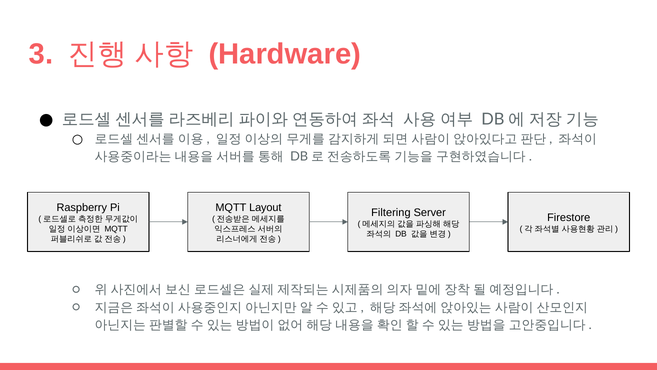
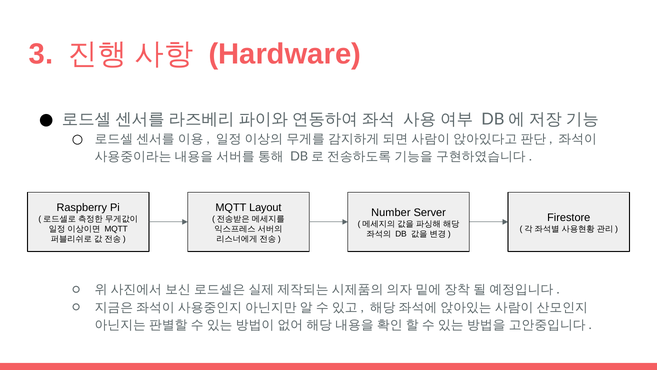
Filtering: Filtering -> Number
